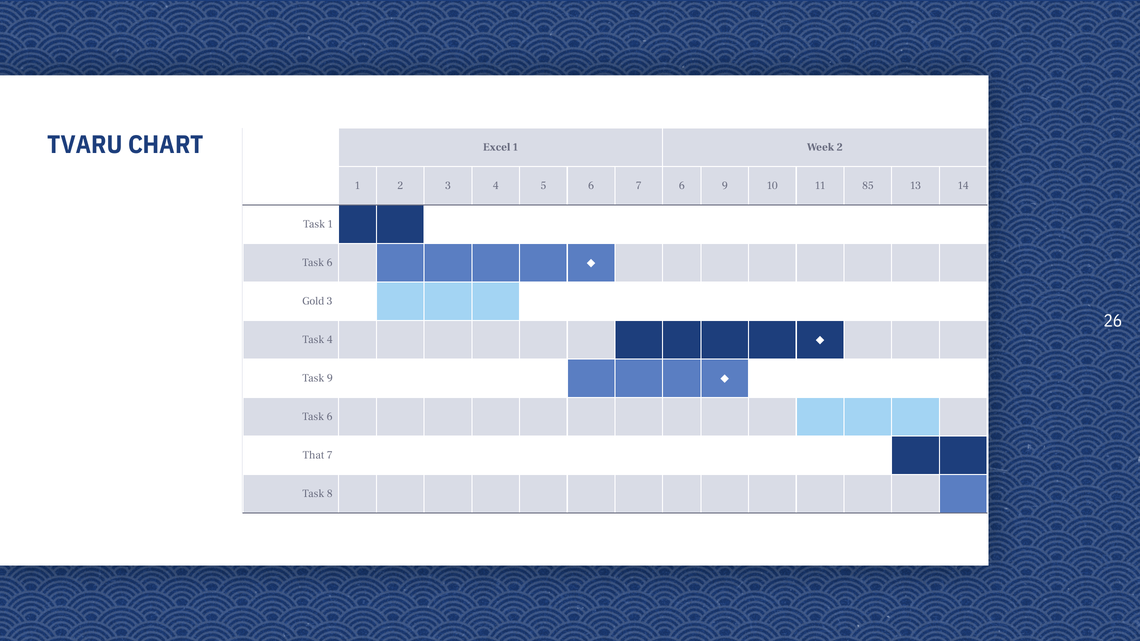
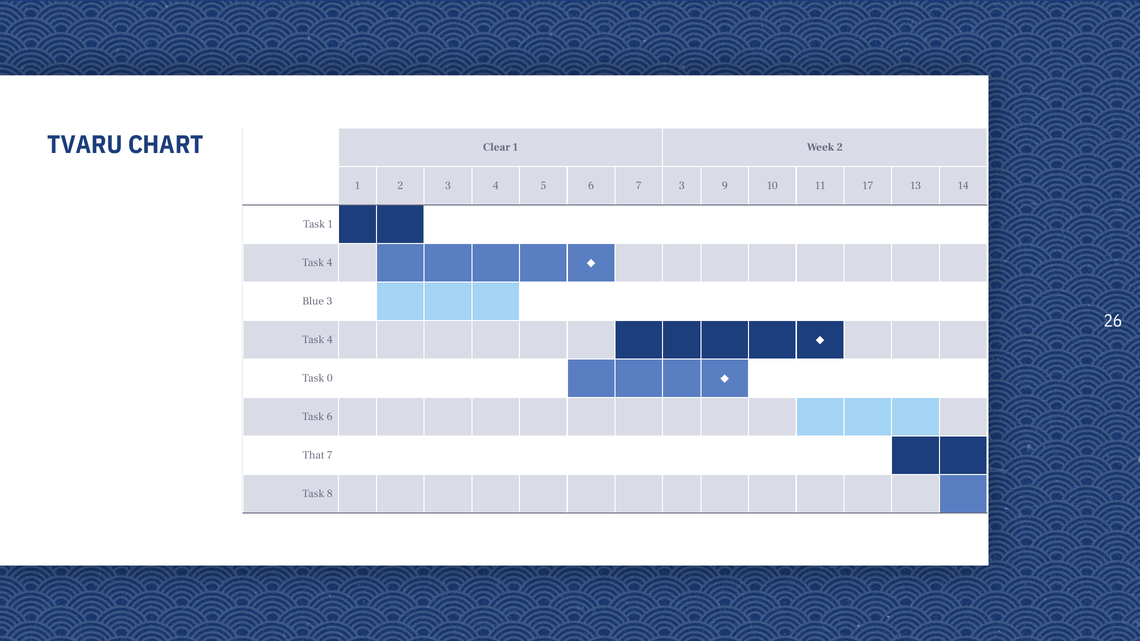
Excel: Excel -> Clear
7 6: 6 -> 3
85: 85 -> 17
6 at (330, 263): 6 -> 4
Gold: Gold -> Blue
Task 9: 9 -> 0
